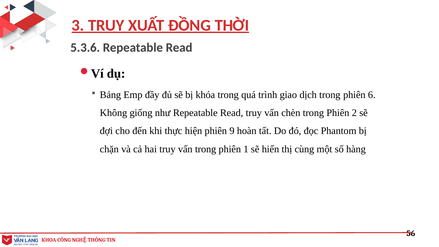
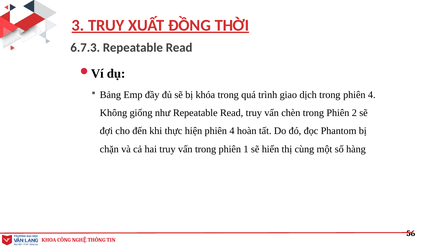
5.3.6: 5.3.6 -> 6.7.3
trong phiên 6: 6 -> 4
hiện phiên 9: 9 -> 4
